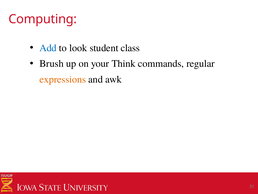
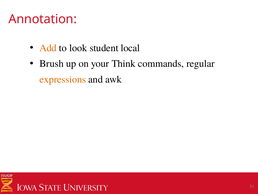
Computing: Computing -> Annotation
Add colour: blue -> orange
class: class -> local
